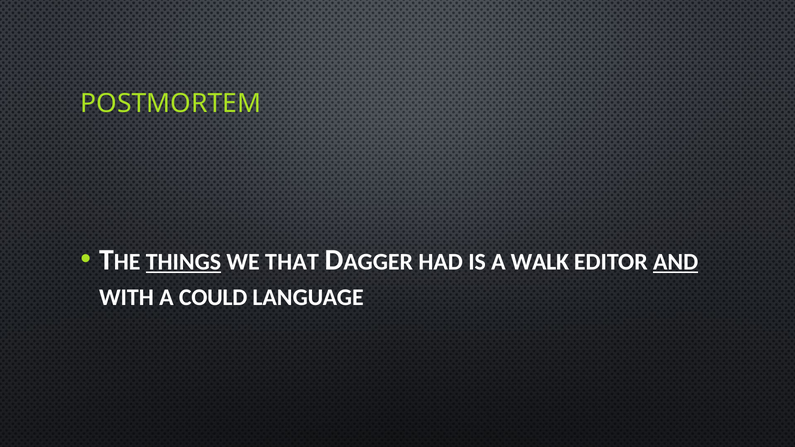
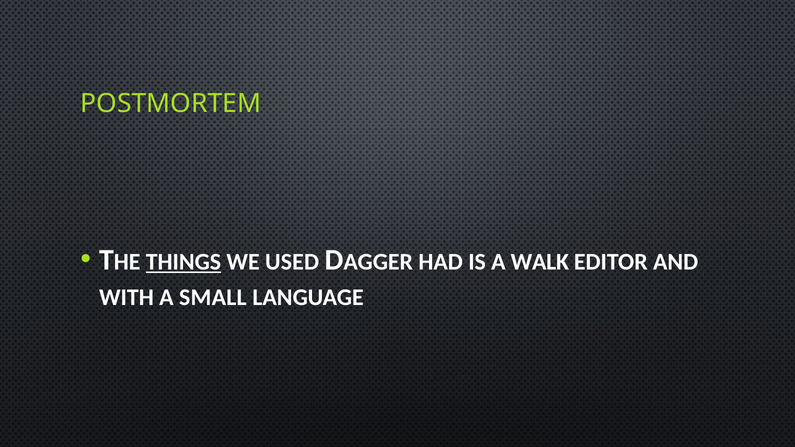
THAT: THAT -> USED
AND underline: present -> none
COULD: COULD -> SMALL
